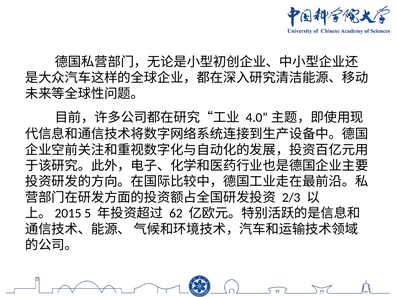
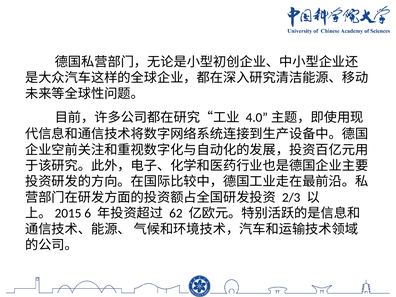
5: 5 -> 6
